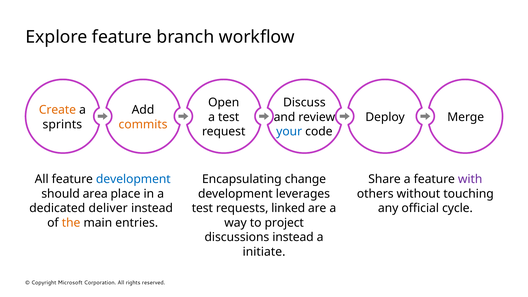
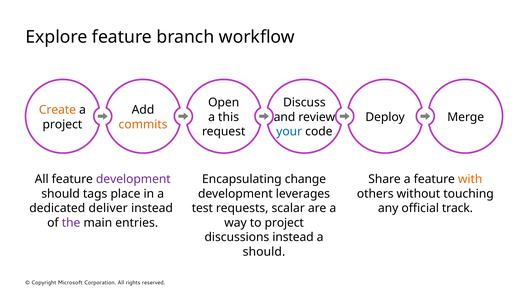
a test: test -> this
sprints at (62, 124): sprints -> project
development at (133, 179) colour: blue -> purple
with colour: purple -> orange
area: area -> tags
linked: linked -> scalar
cycle: cycle -> track
the colour: orange -> purple
initiate at (264, 252): initiate -> should
